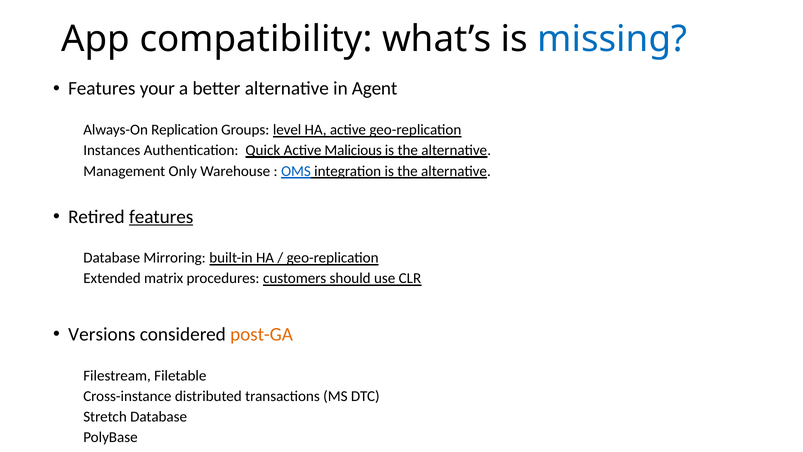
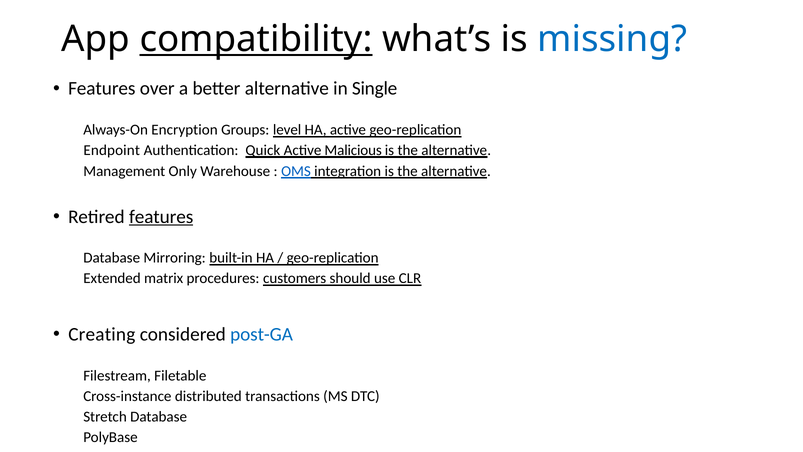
compatibility underline: none -> present
your: your -> over
Agent: Agent -> Single
Replication: Replication -> Encryption
Instances: Instances -> Endpoint
Versions: Versions -> Creating
post-GA colour: orange -> blue
